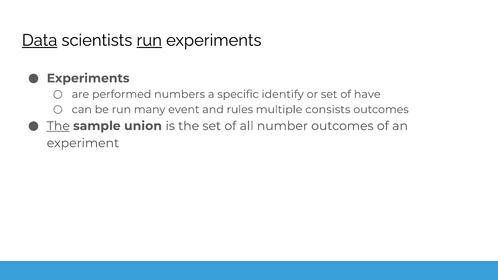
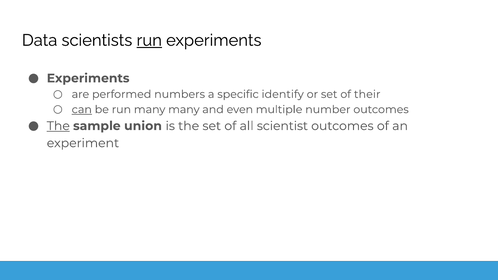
Data underline: present -> none
have: have -> their
can underline: none -> present
many event: event -> many
rules: rules -> even
consists: consists -> number
number: number -> scientist
